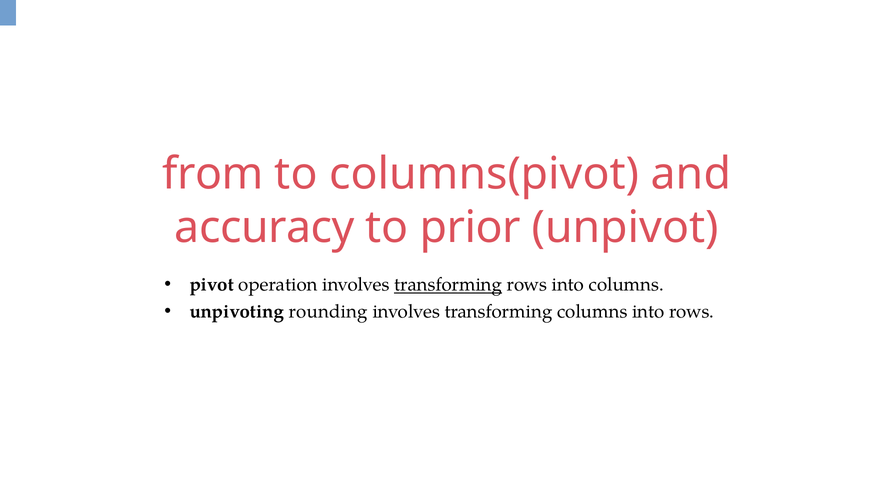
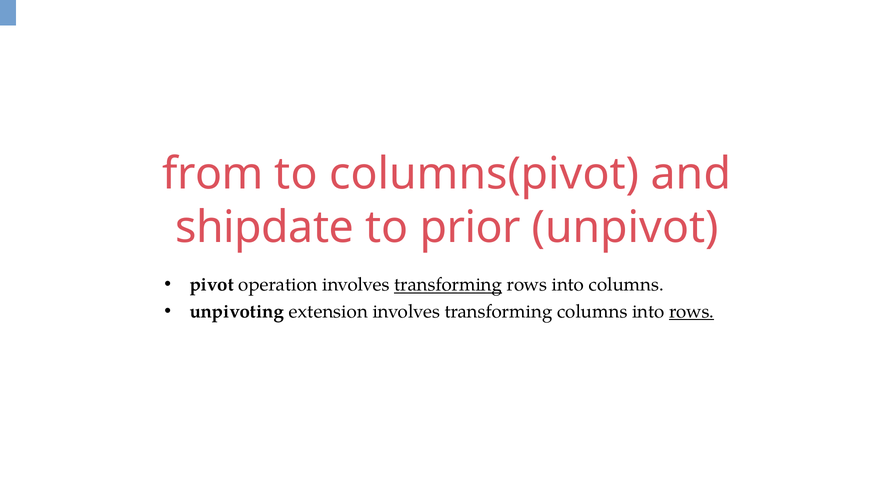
accuracy: accuracy -> shipdate
rounding: rounding -> extension
rows at (692, 312) underline: none -> present
